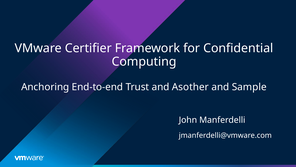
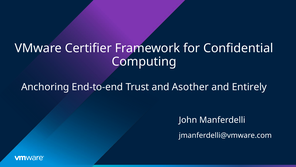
Sample: Sample -> Entirely
